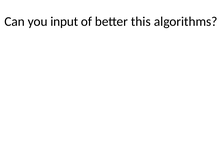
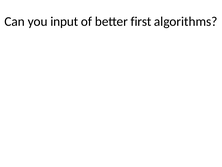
this: this -> first
